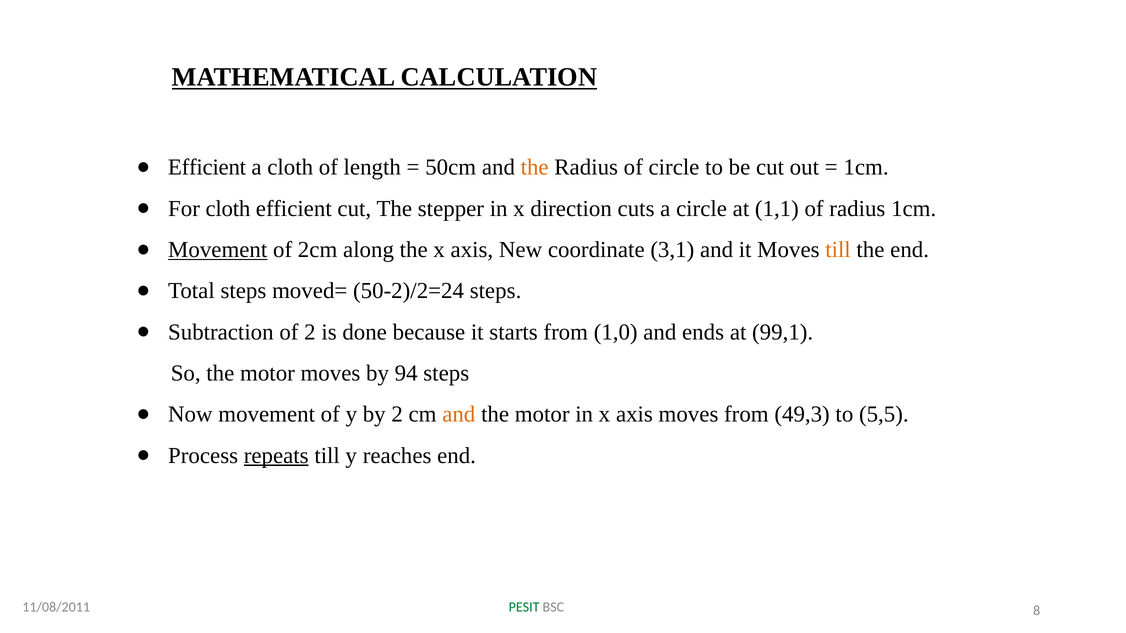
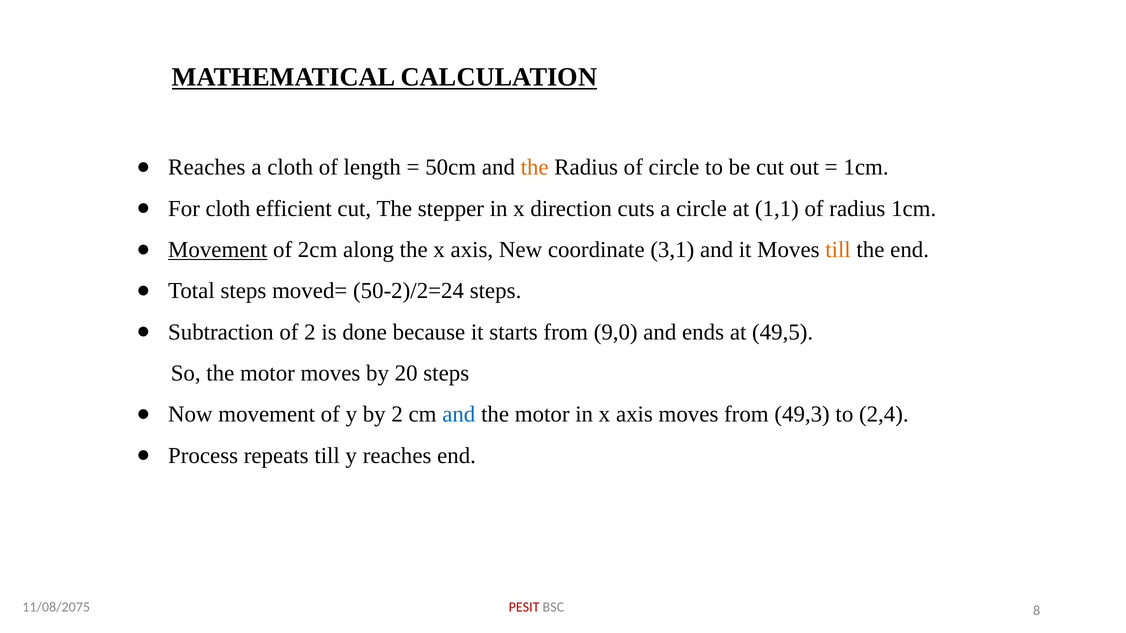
Efficient at (207, 167): Efficient -> Reaches
1,0: 1,0 -> 9,0
99,1: 99,1 -> 49,5
94: 94 -> 20
and at (459, 415) colour: orange -> blue
5,5: 5,5 -> 2,4
repeats underline: present -> none
11/08/2011: 11/08/2011 -> 11/08/2075
PESIT colour: green -> red
